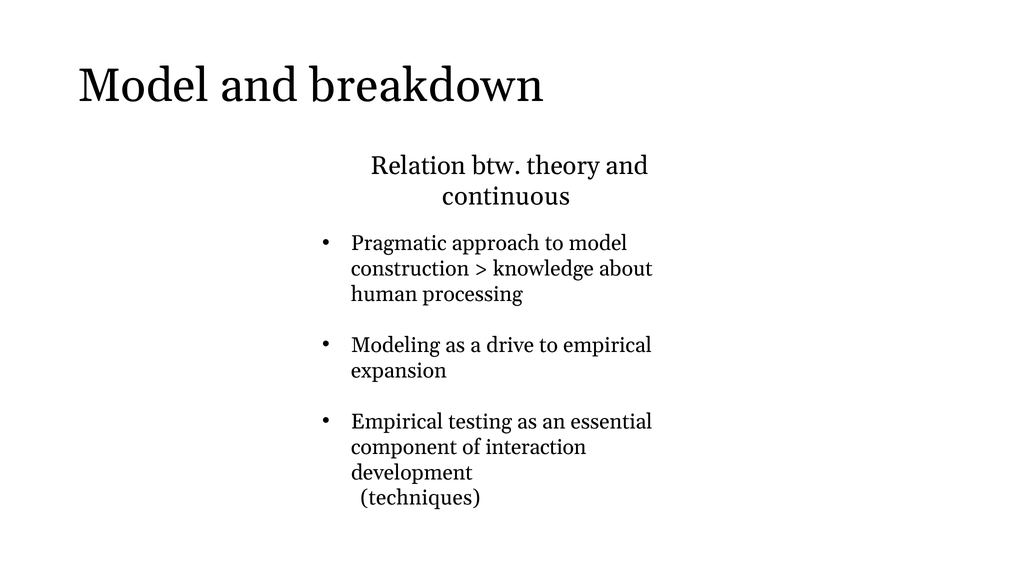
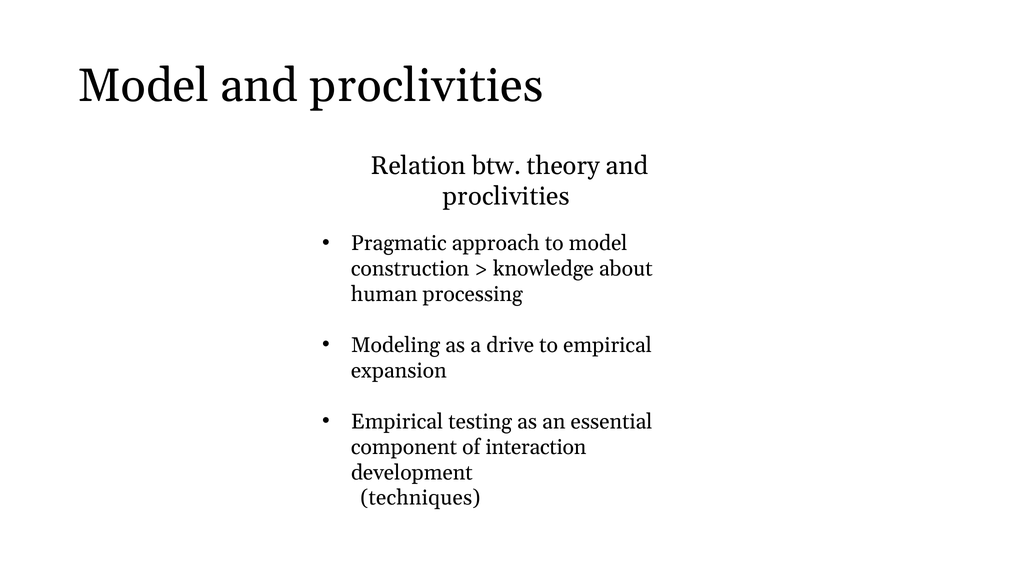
Model and breakdown: breakdown -> proclivities
continuous at (506, 196): continuous -> proclivities
